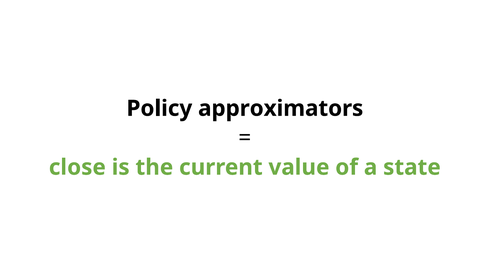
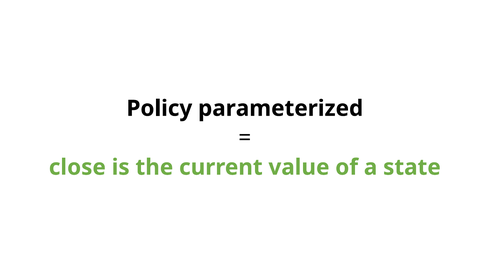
approximators: approximators -> parameterized
